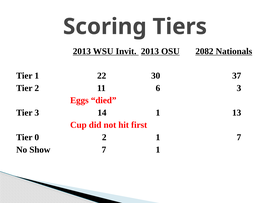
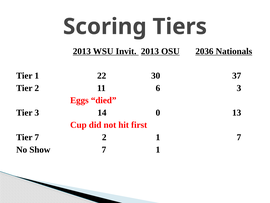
2082: 2082 -> 2036
14 1: 1 -> 0
Tier 0: 0 -> 7
